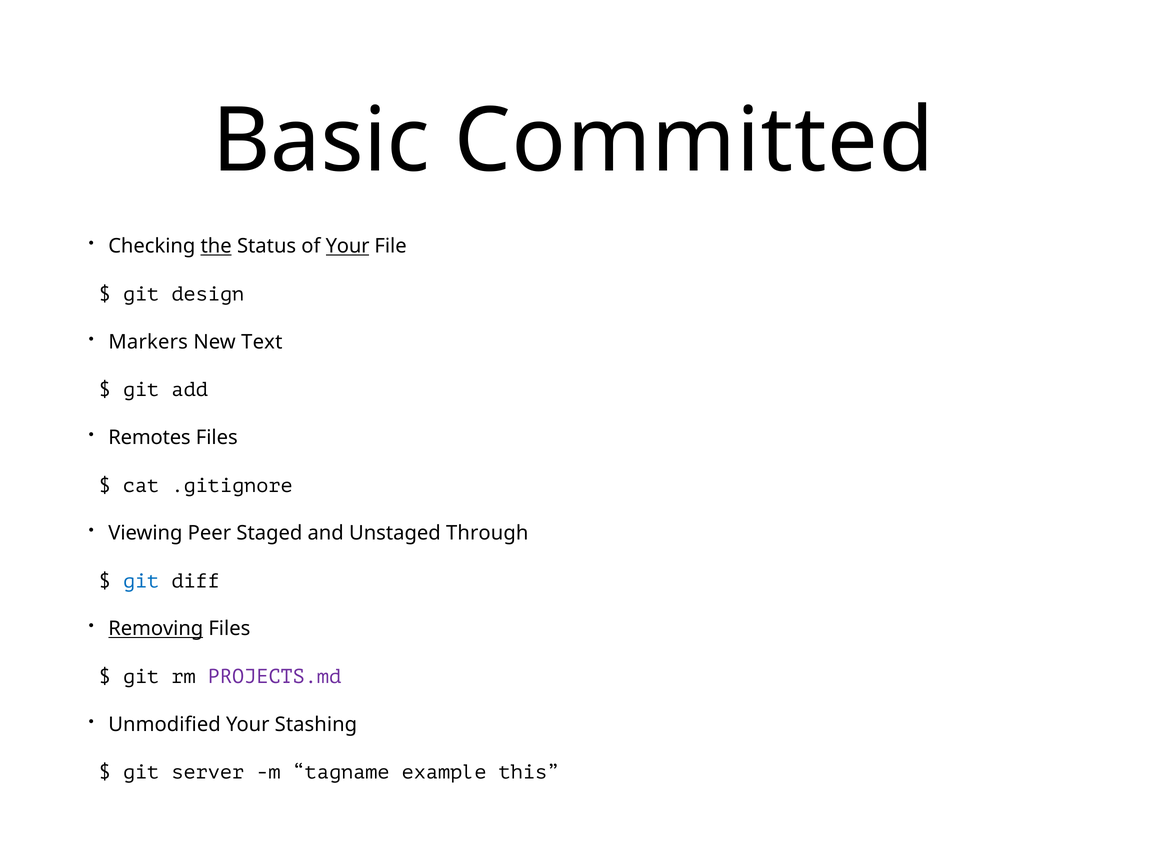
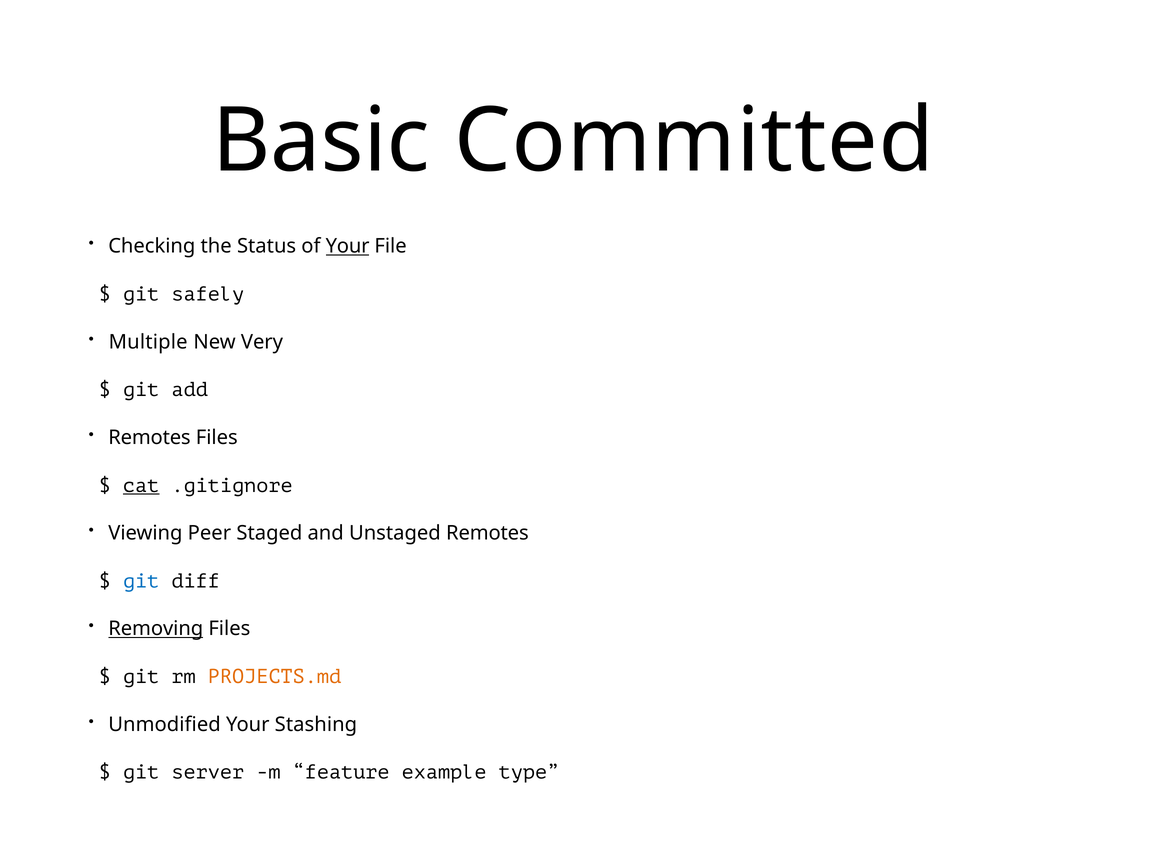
the underline: present -> none
design: design -> safely
Markers: Markers -> Multiple
Text: Text -> Very
cat underline: none -> present
Unstaged Through: Through -> Remotes
PROJECTS.md colour: purple -> orange
tagname: tagname -> feature
this: this -> type
